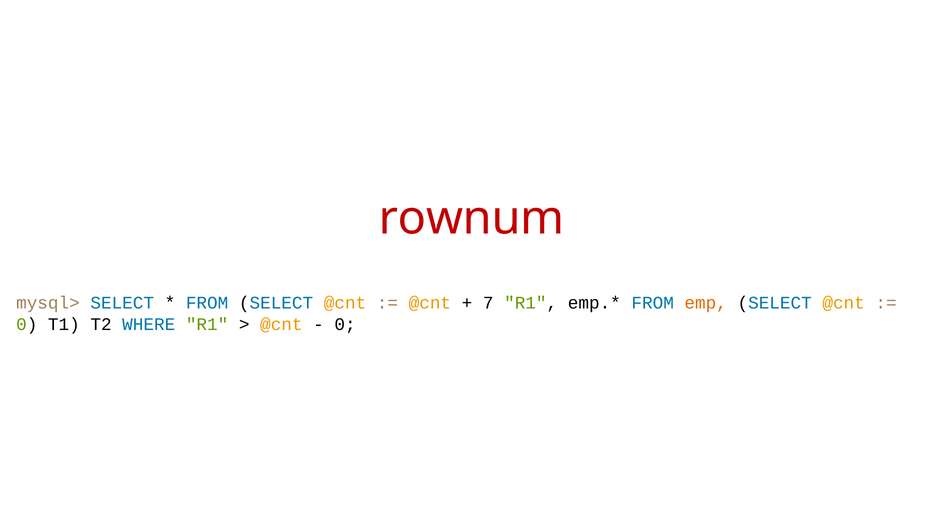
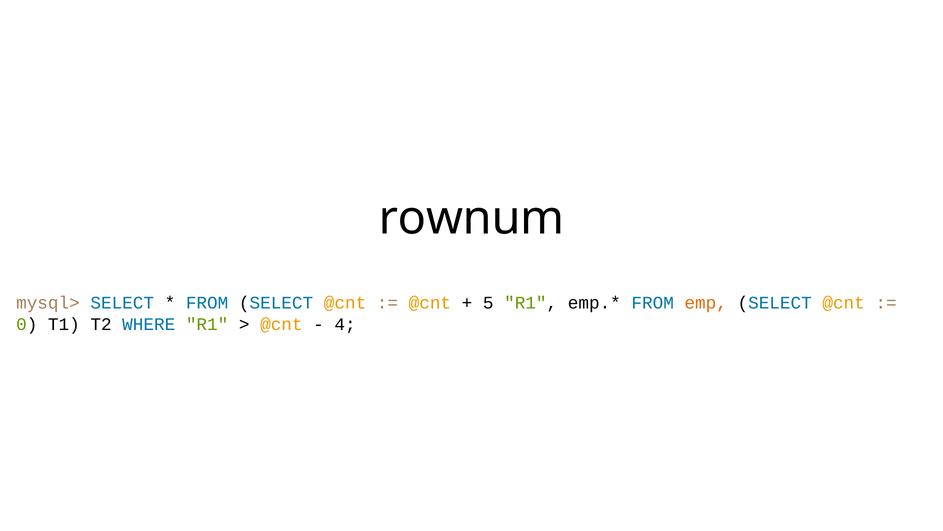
rownum colour: red -> black
7: 7 -> 5
0 at (345, 324): 0 -> 4
